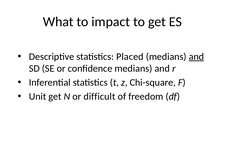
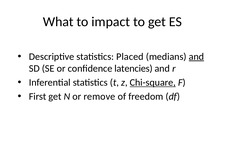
confidence medians: medians -> latencies
Chi-square underline: none -> present
Unit: Unit -> First
difficult: difficult -> remove
